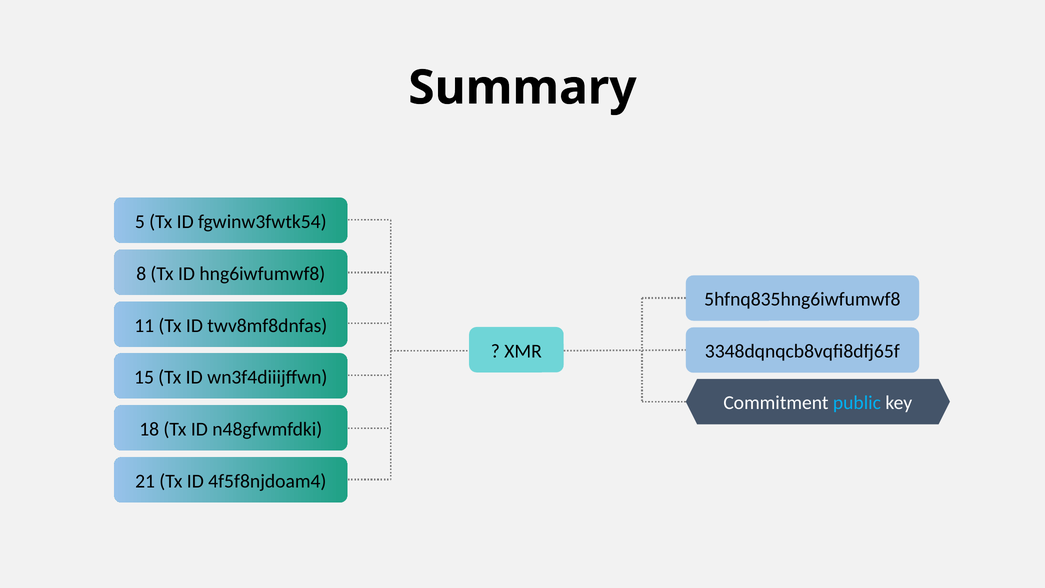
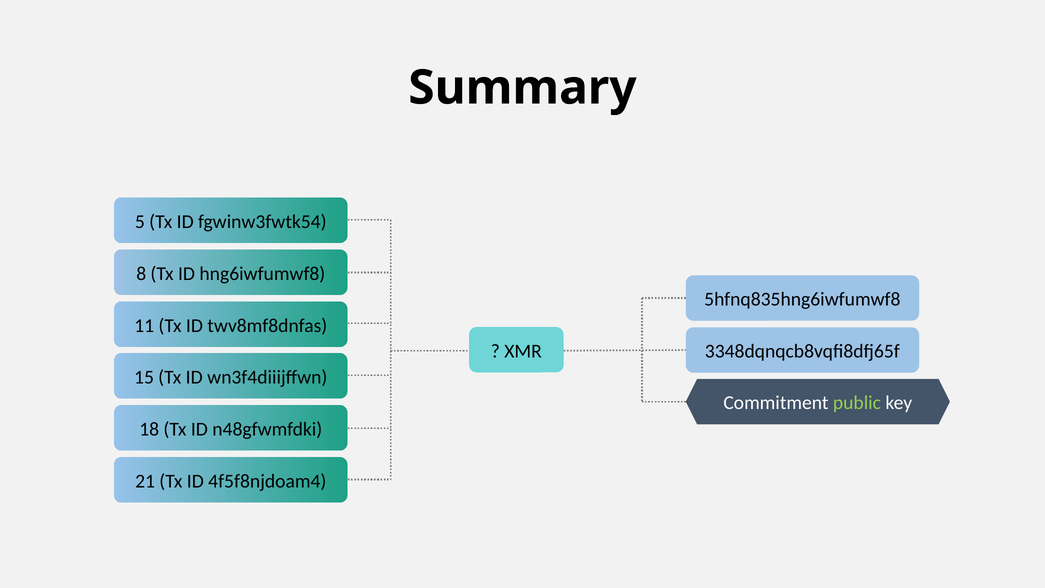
public colour: light blue -> light green
